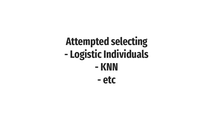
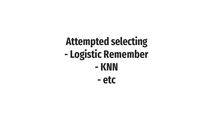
Individuals: Individuals -> Remember
